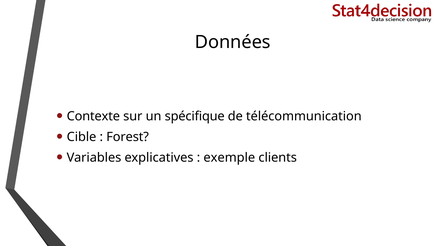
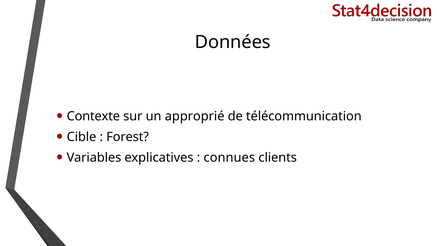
spécifique: spécifique -> approprié
exemple: exemple -> connues
